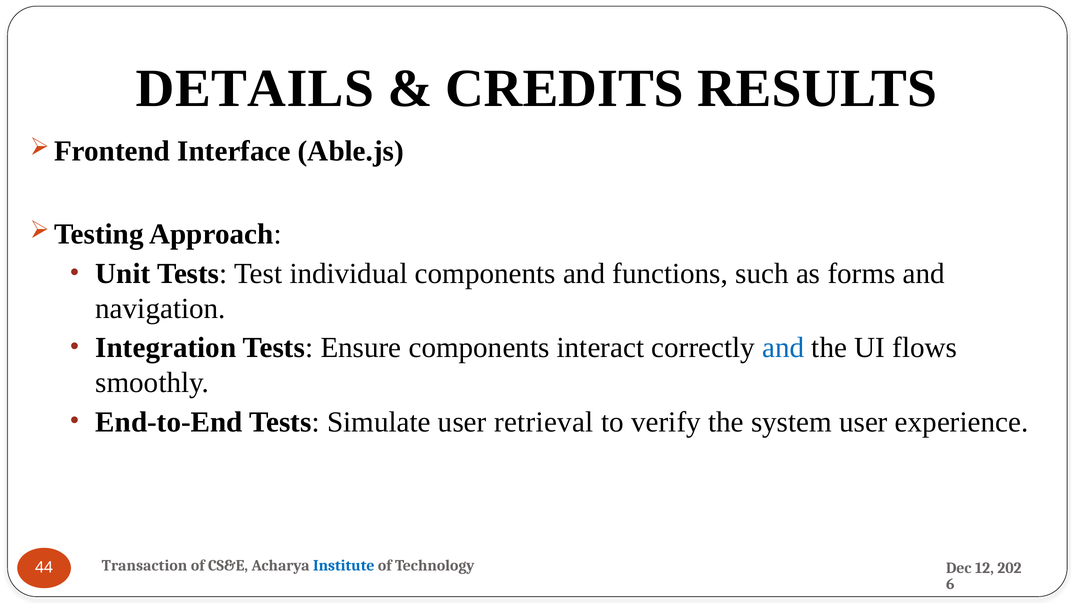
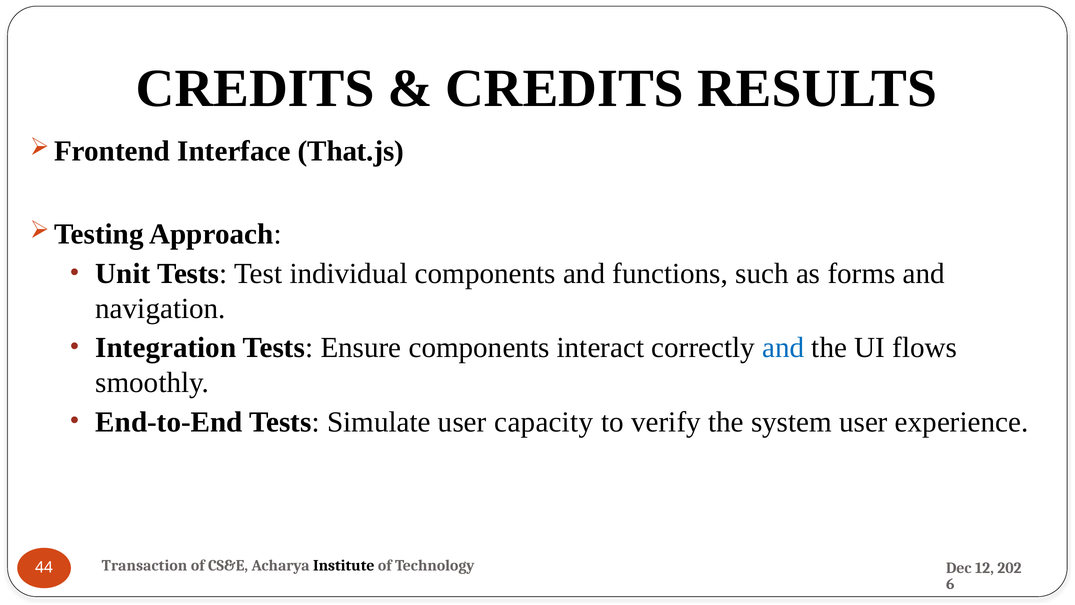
DETAILS at (255, 88): DETAILS -> CREDITS
Able.js: Able.js -> That.js
retrieval: retrieval -> capacity
Institute colour: blue -> black
